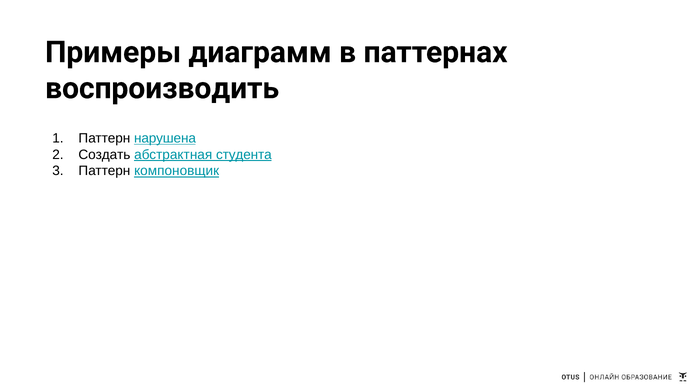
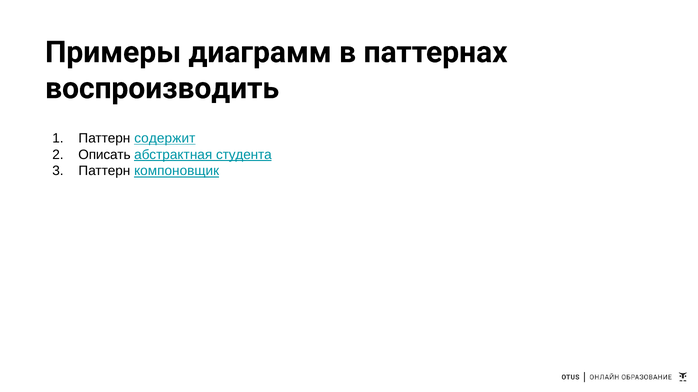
нарушена: нарушена -> содержит
Создать: Создать -> Описать
